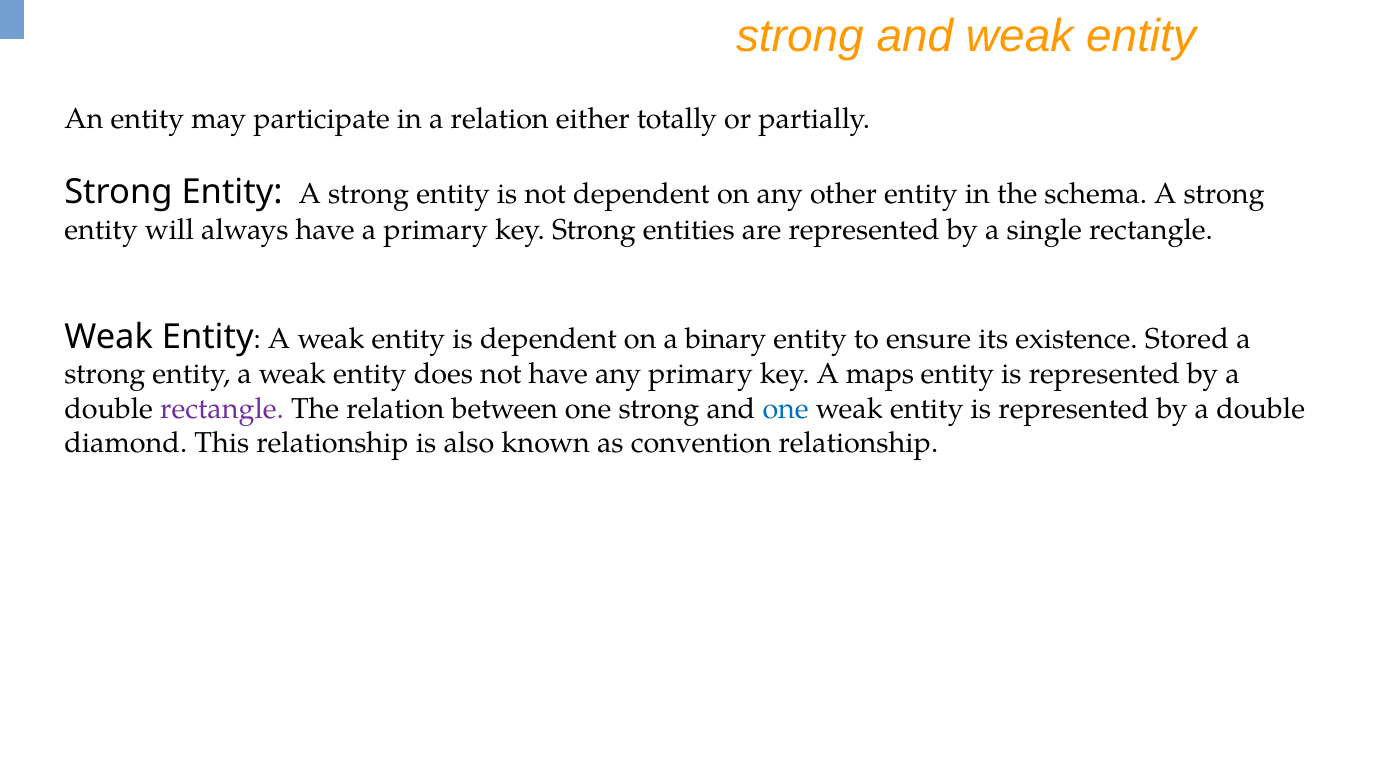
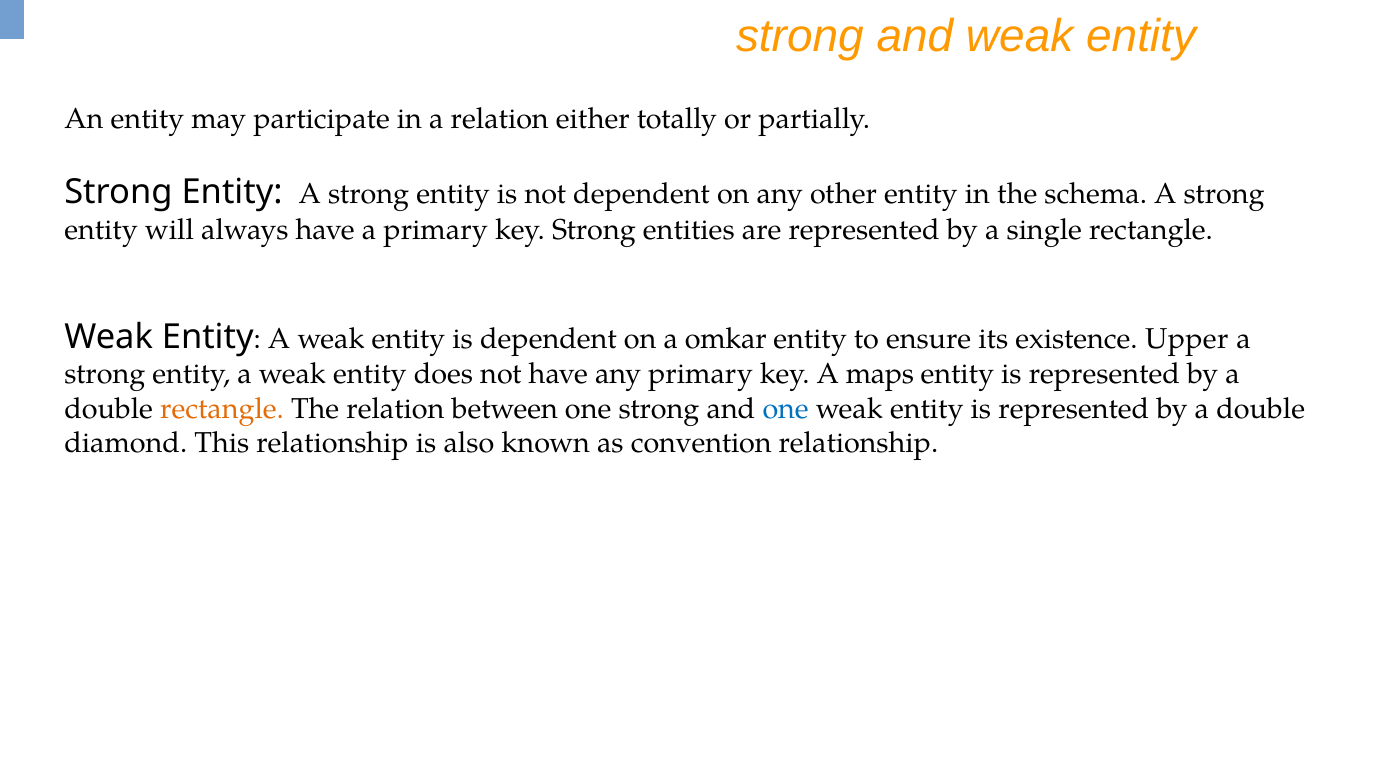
binary: binary -> omkar
Stored: Stored -> Upper
rectangle at (222, 409) colour: purple -> orange
